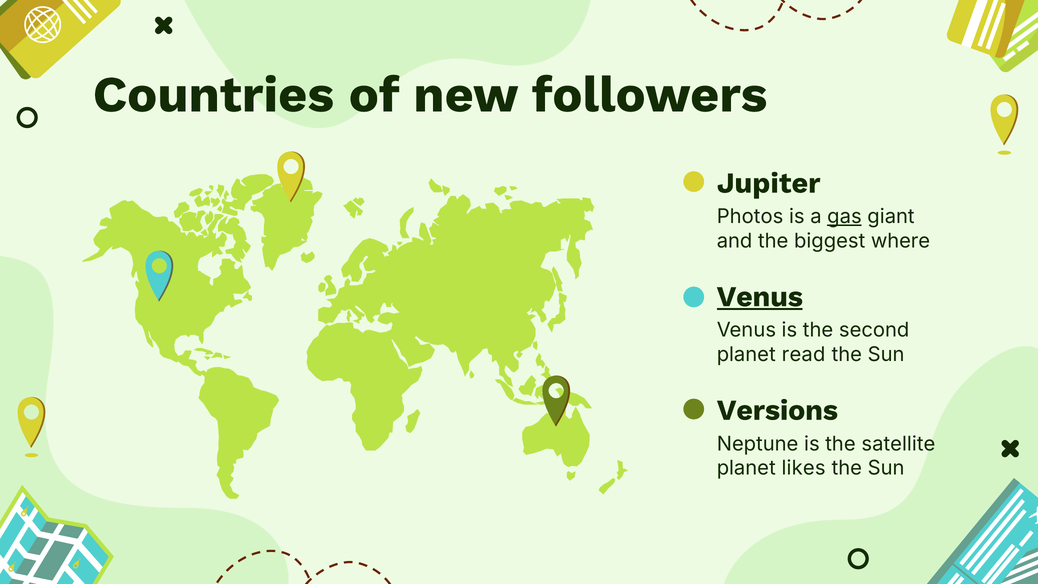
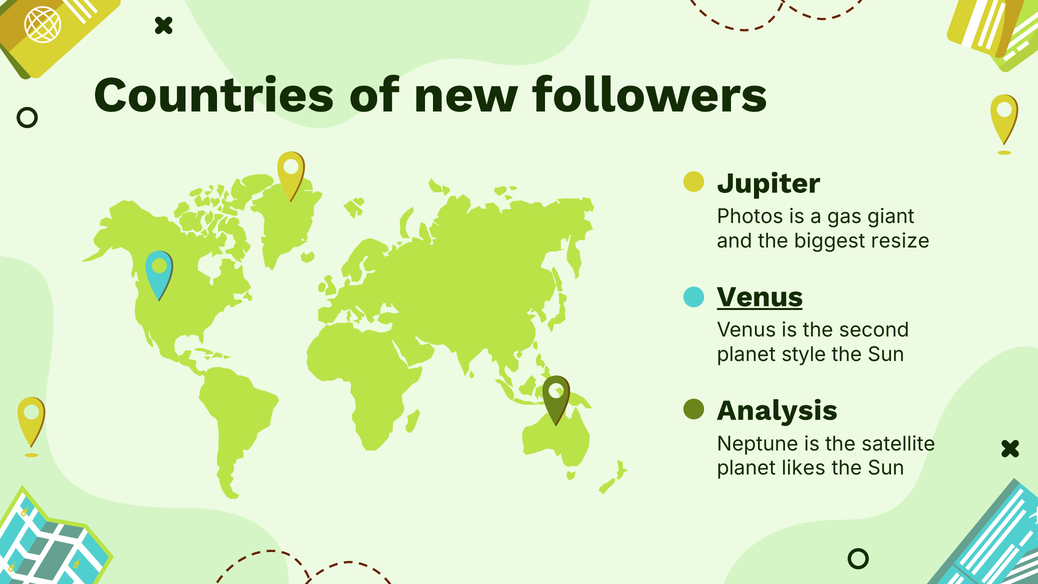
gas underline: present -> none
where: where -> resize
read: read -> style
Versions: Versions -> Analysis
